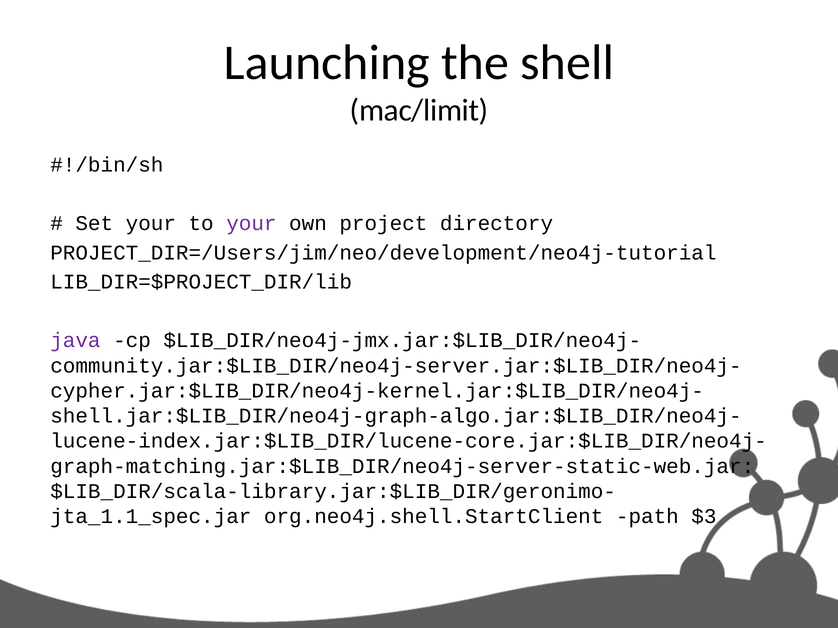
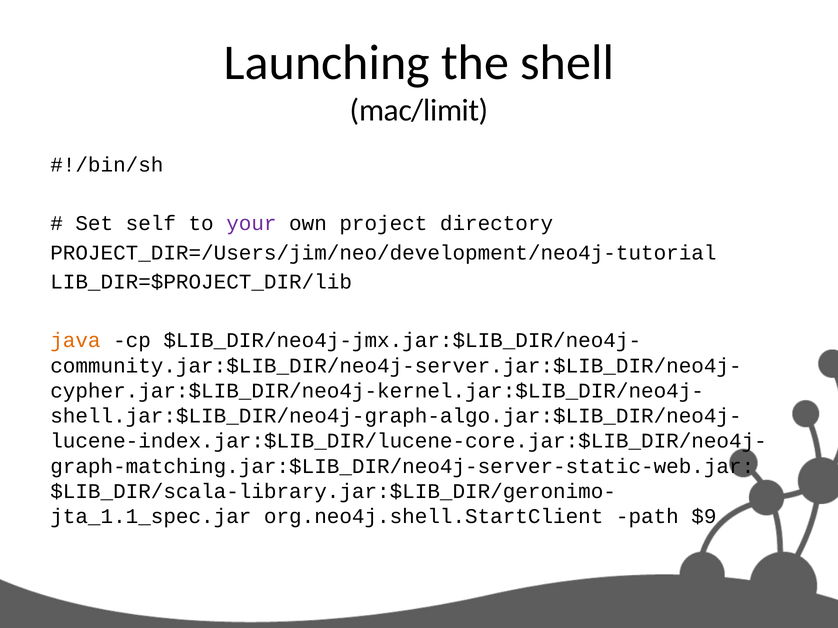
Set your: your -> self
java colour: purple -> orange
$3: $3 -> $9
